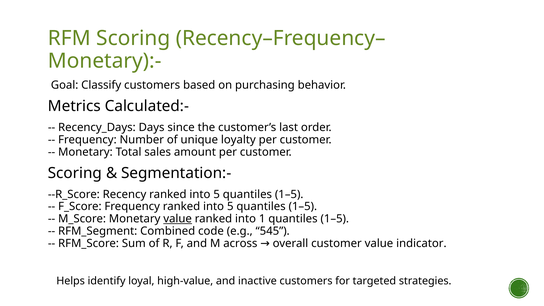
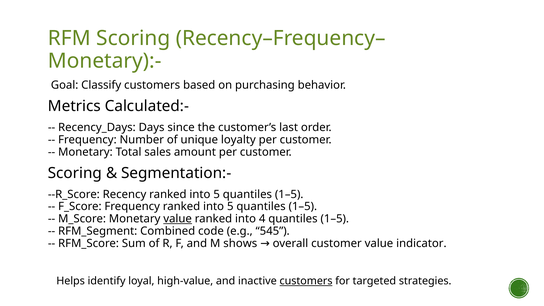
1: 1 -> 4
across: across -> shows
customers at (306, 281) underline: none -> present
